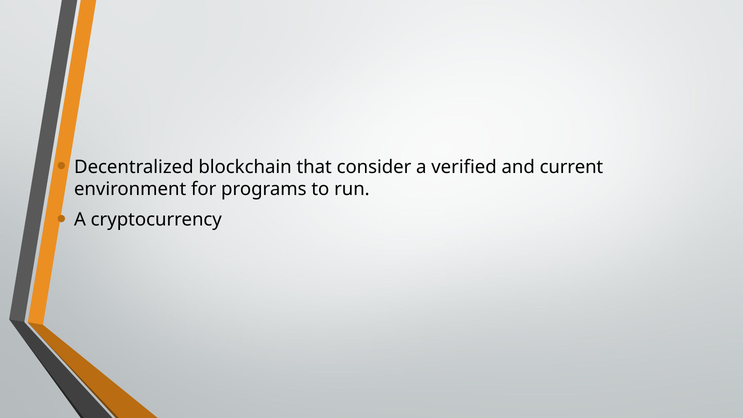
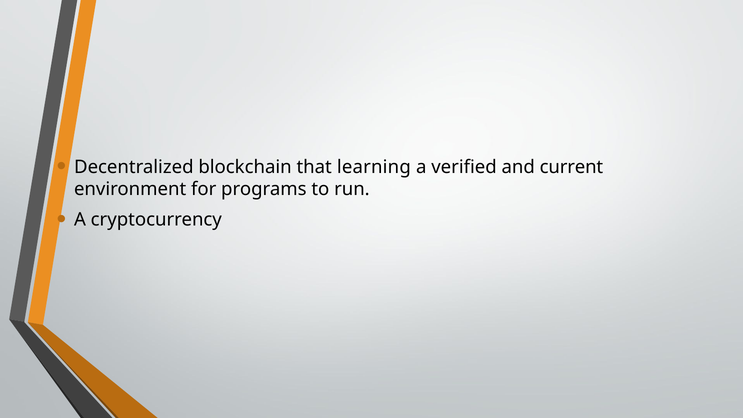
consider: consider -> learning
